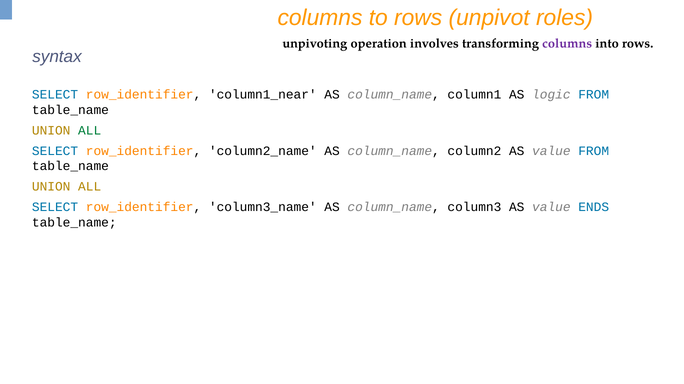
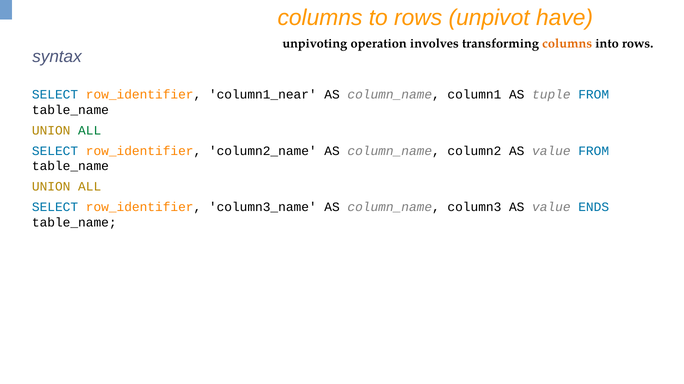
roles: roles -> have
columns at (567, 44) colour: purple -> orange
logic: logic -> tuple
